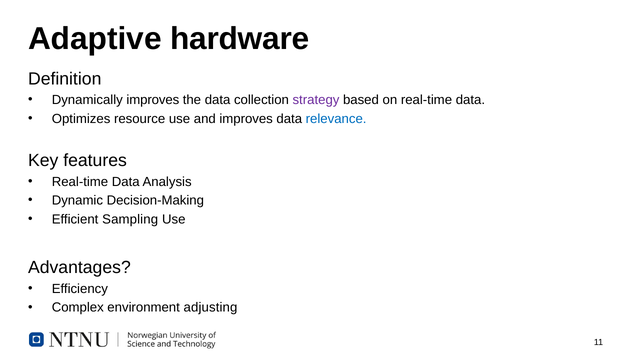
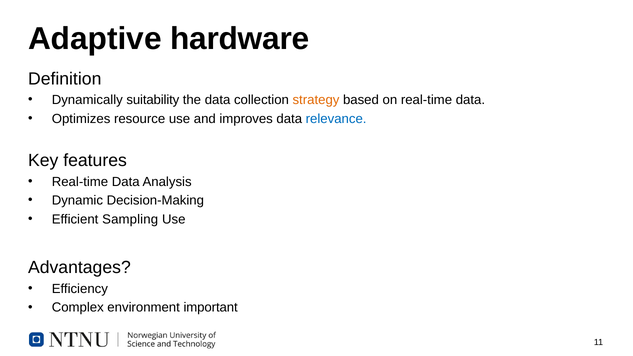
Dynamically improves: improves -> suitability
strategy colour: purple -> orange
adjusting: adjusting -> important
